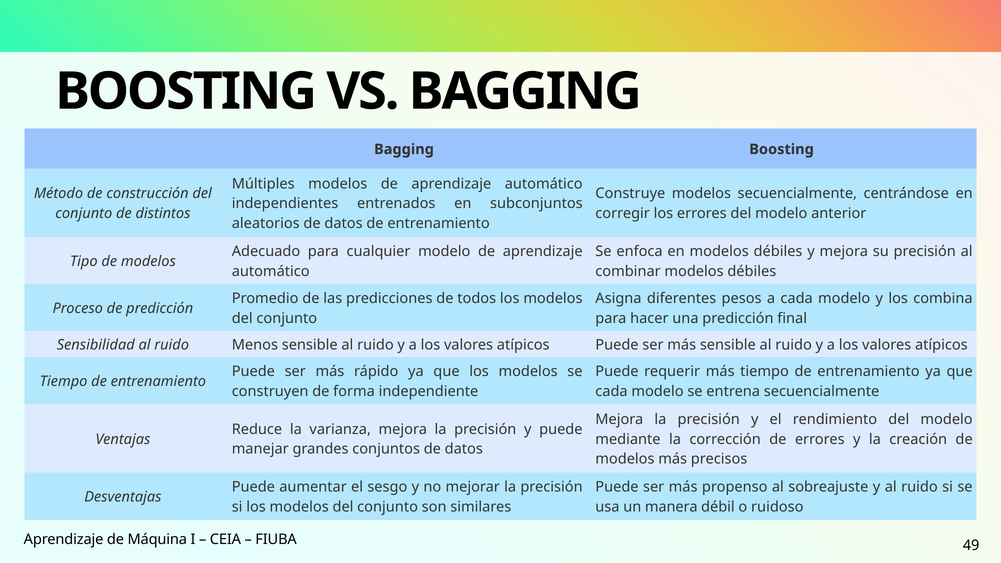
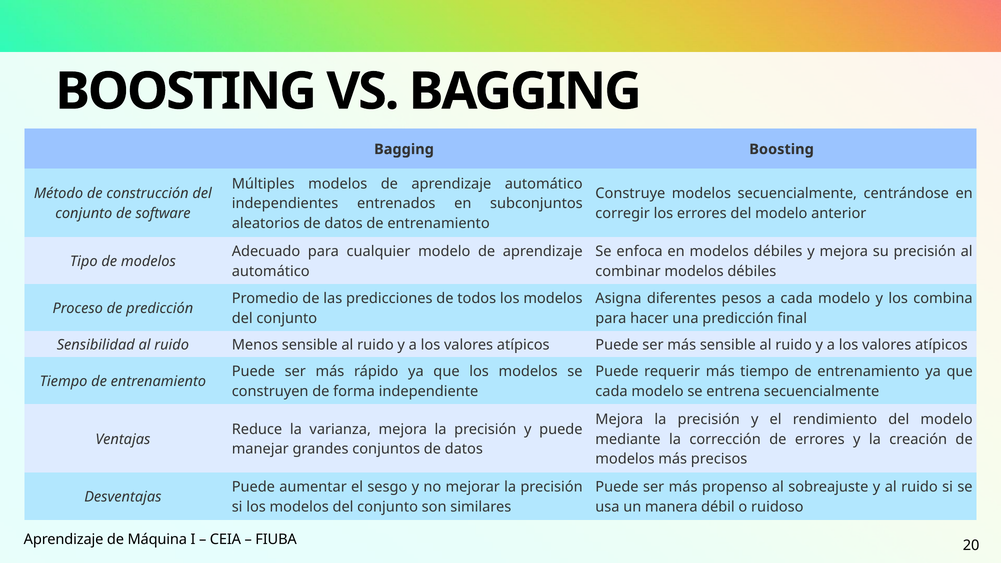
distintos: distintos -> software
49: 49 -> 20
